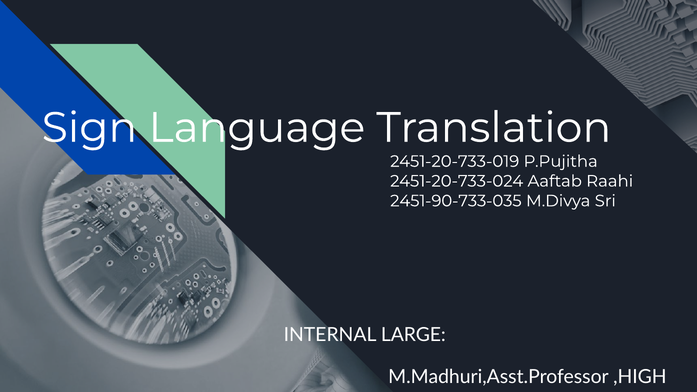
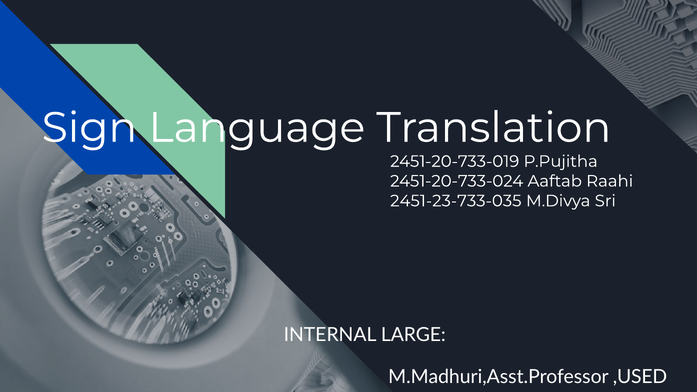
2451-90-733-035: 2451-90-733-035 -> 2451-23-733-035
,HIGH: ,HIGH -> ,USED
